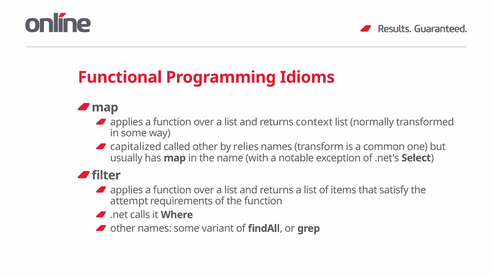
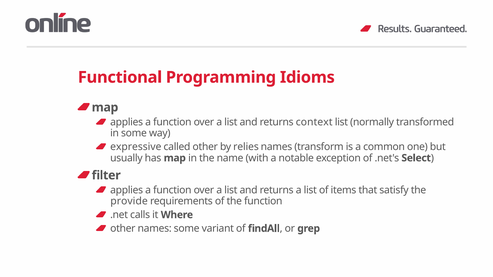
capitalized: capitalized -> expressive
attempt: attempt -> provide
